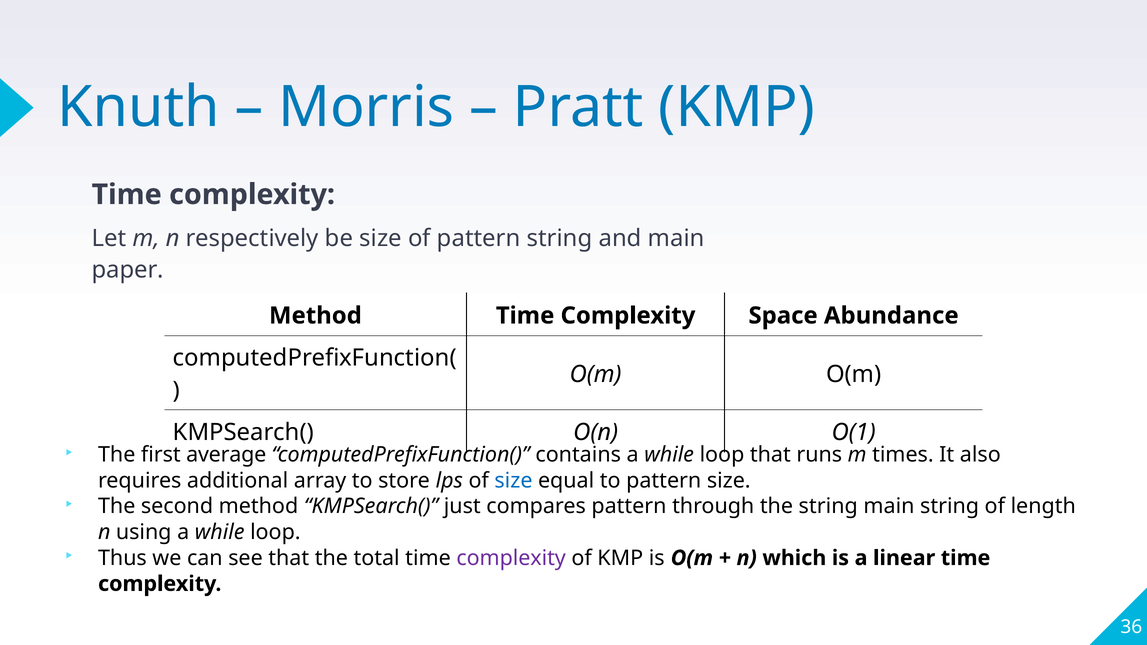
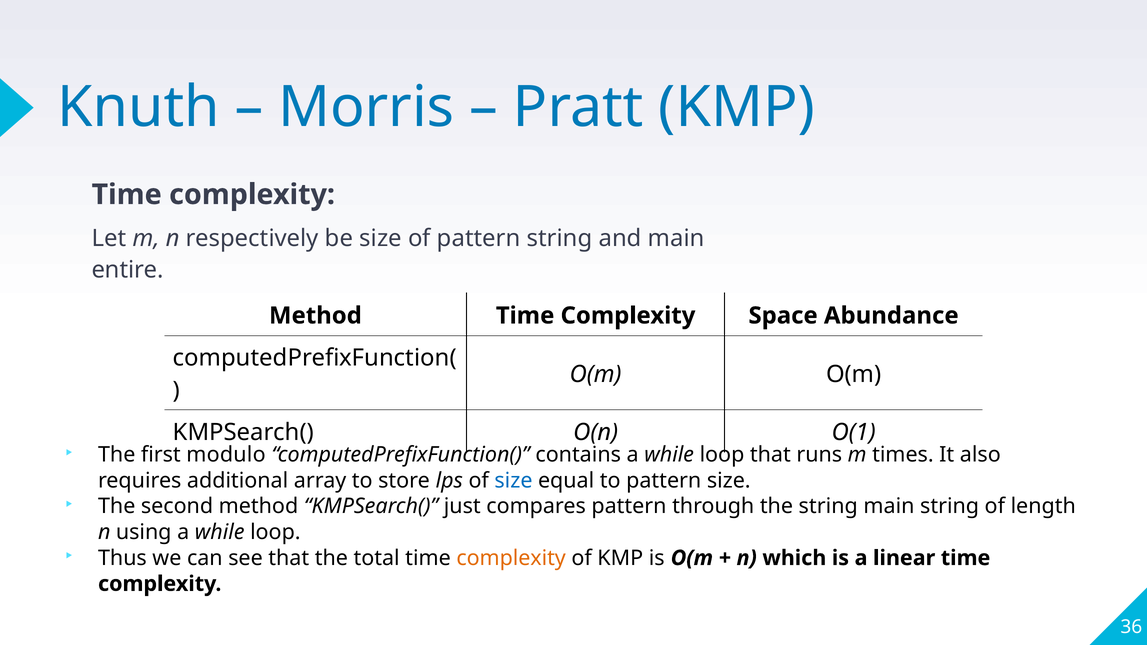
paper: paper -> entire
average: average -> modulo
complexity at (511, 558) colour: purple -> orange
